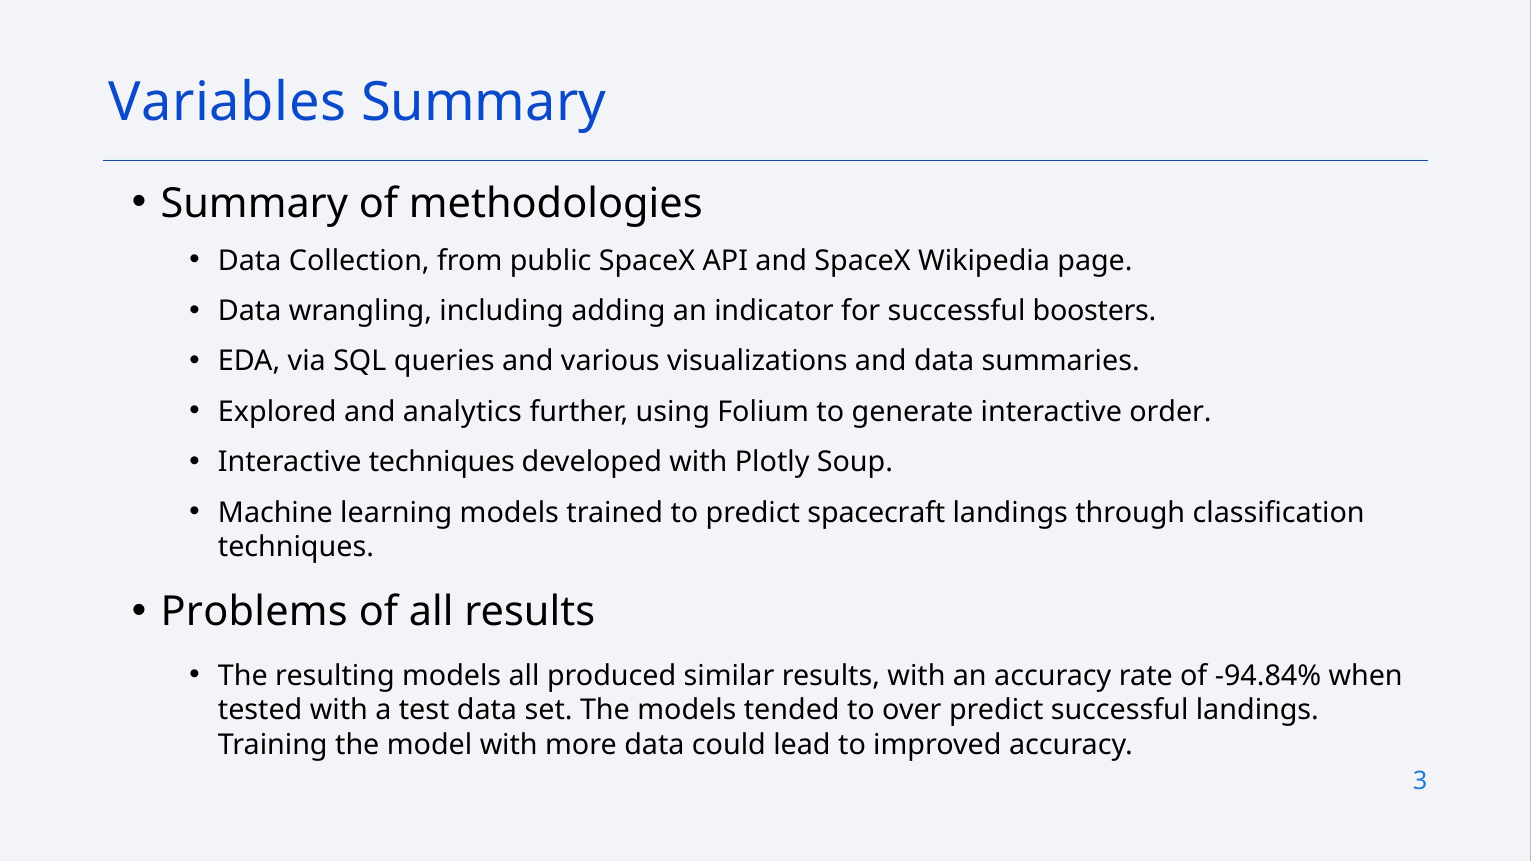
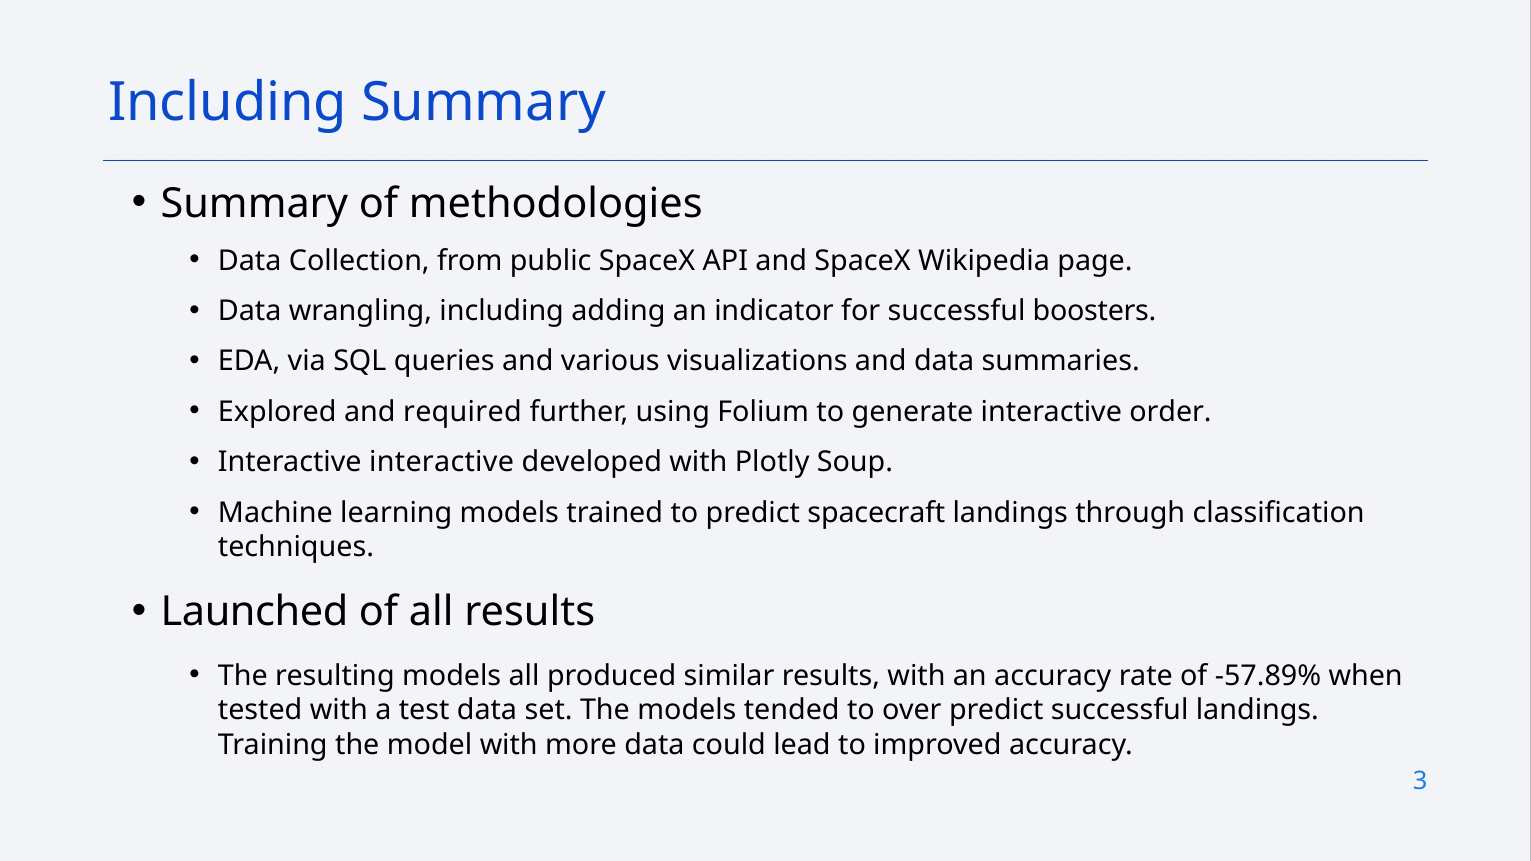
Variables at (227, 102): Variables -> Including
analytics: analytics -> required
Interactive techniques: techniques -> interactive
Problems: Problems -> Launched
-94.84%: -94.84% -> -57.89%
